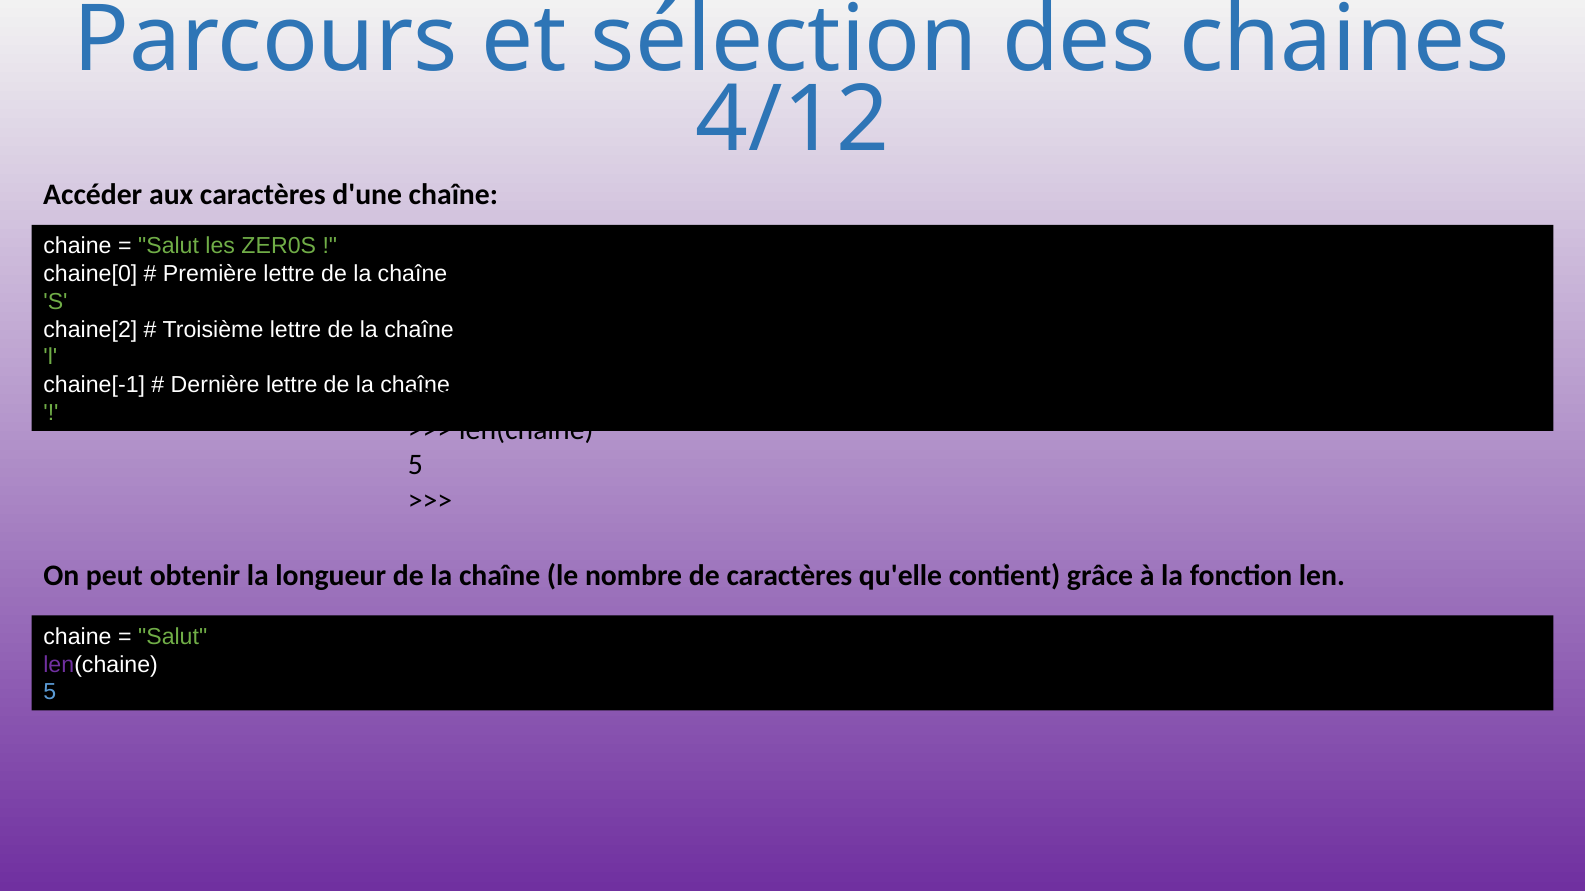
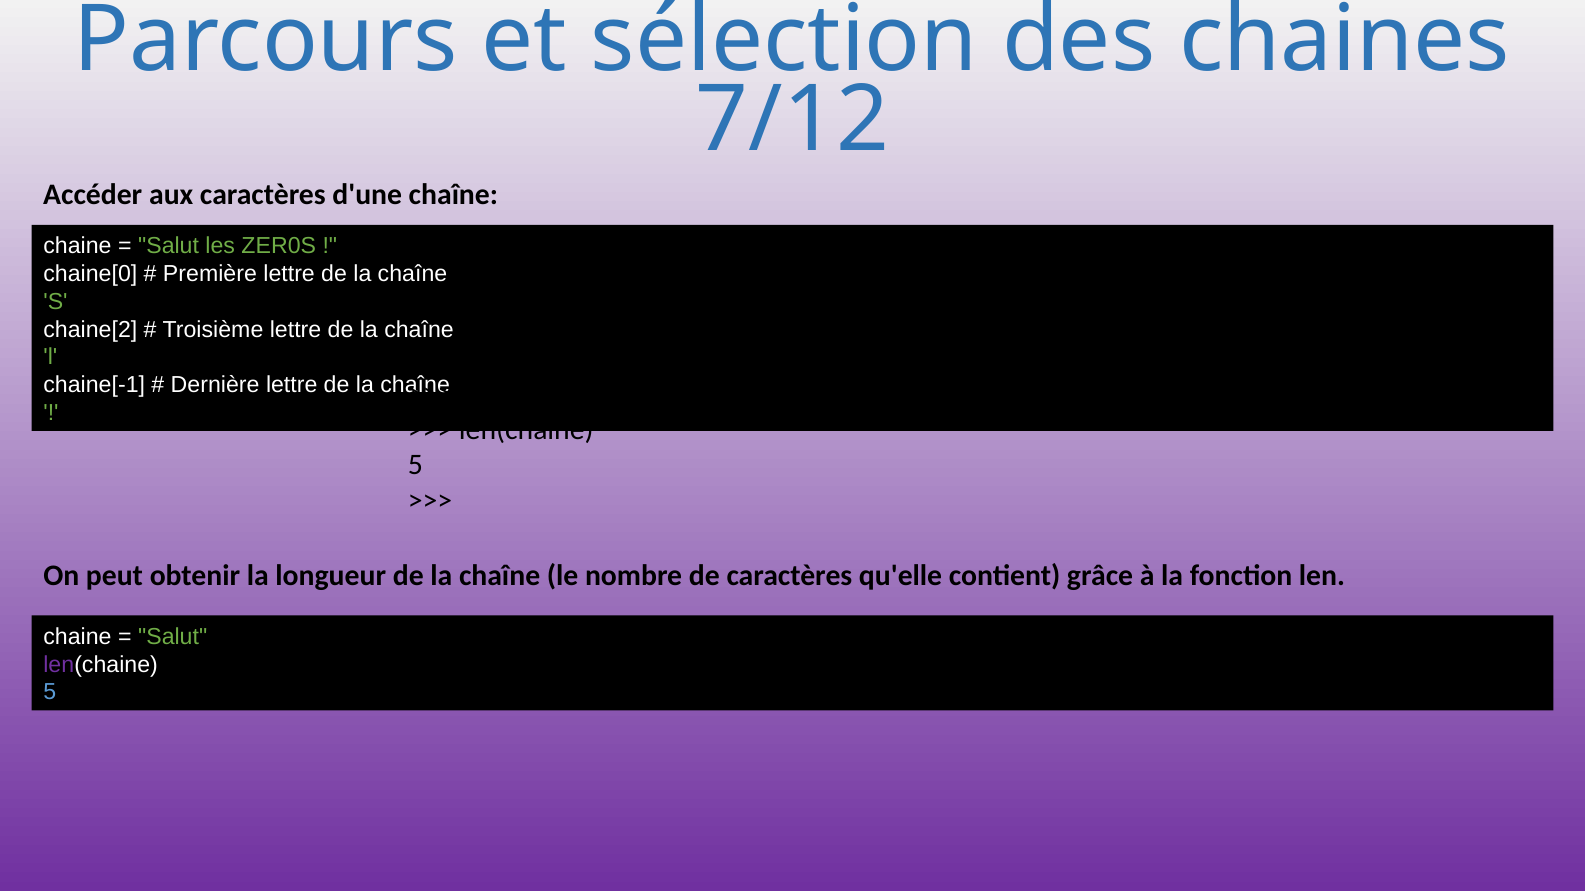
4/12: 4/12 -> 7/12
